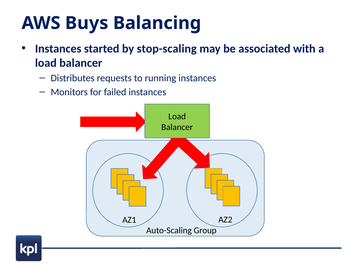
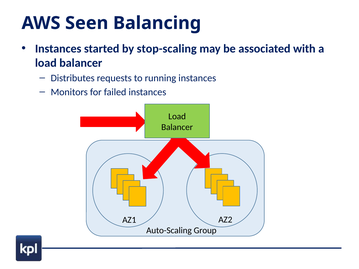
Buys: Buys -> Seen
